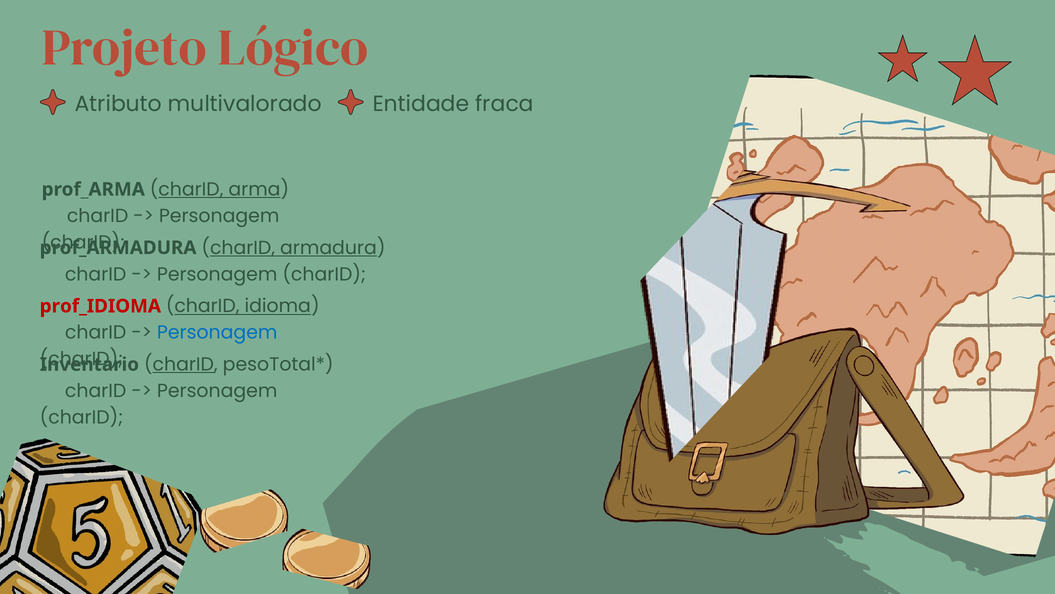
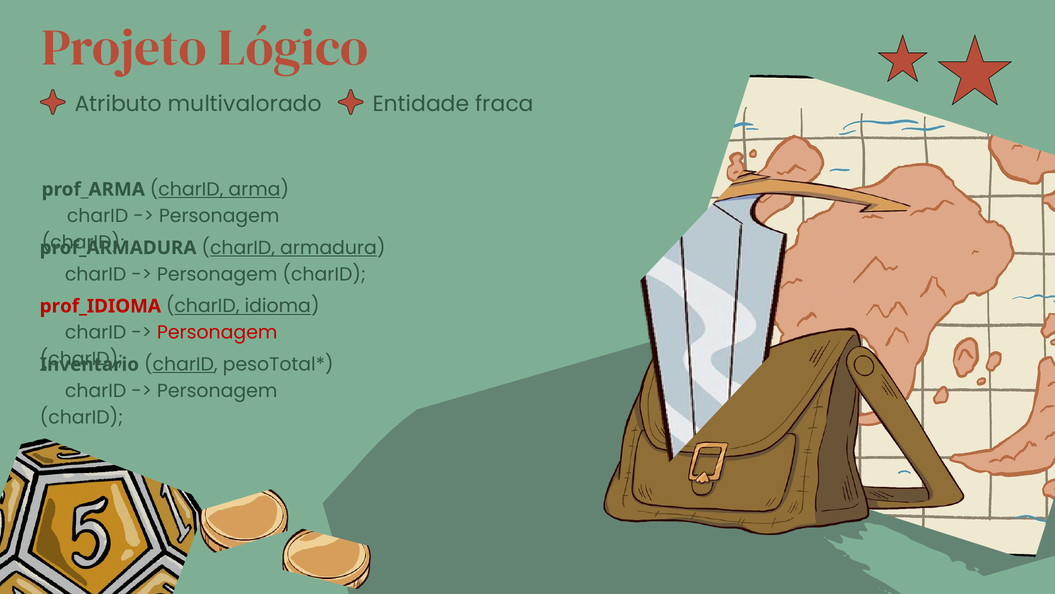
Personagem at (217, 332) colour: blue -> red
